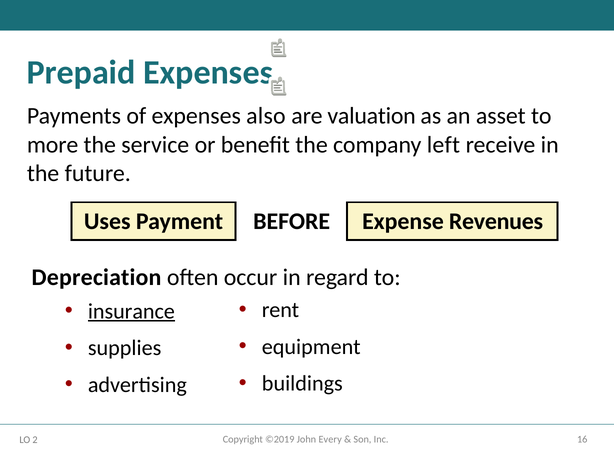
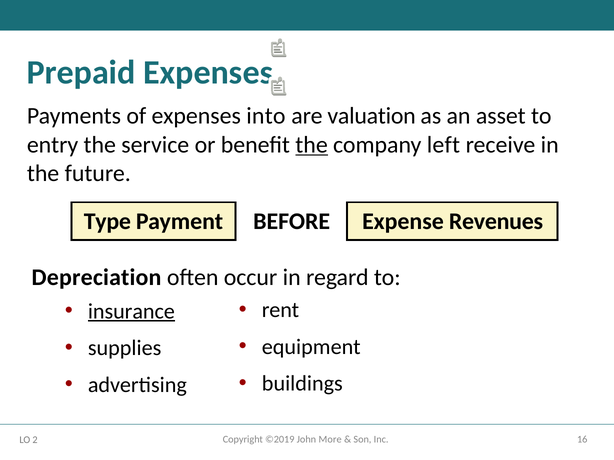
also: also -> into
more: more -> entry
the at (312, 145) underline: none -> present
Uses: Uses -> Type
Every: Every -> More
